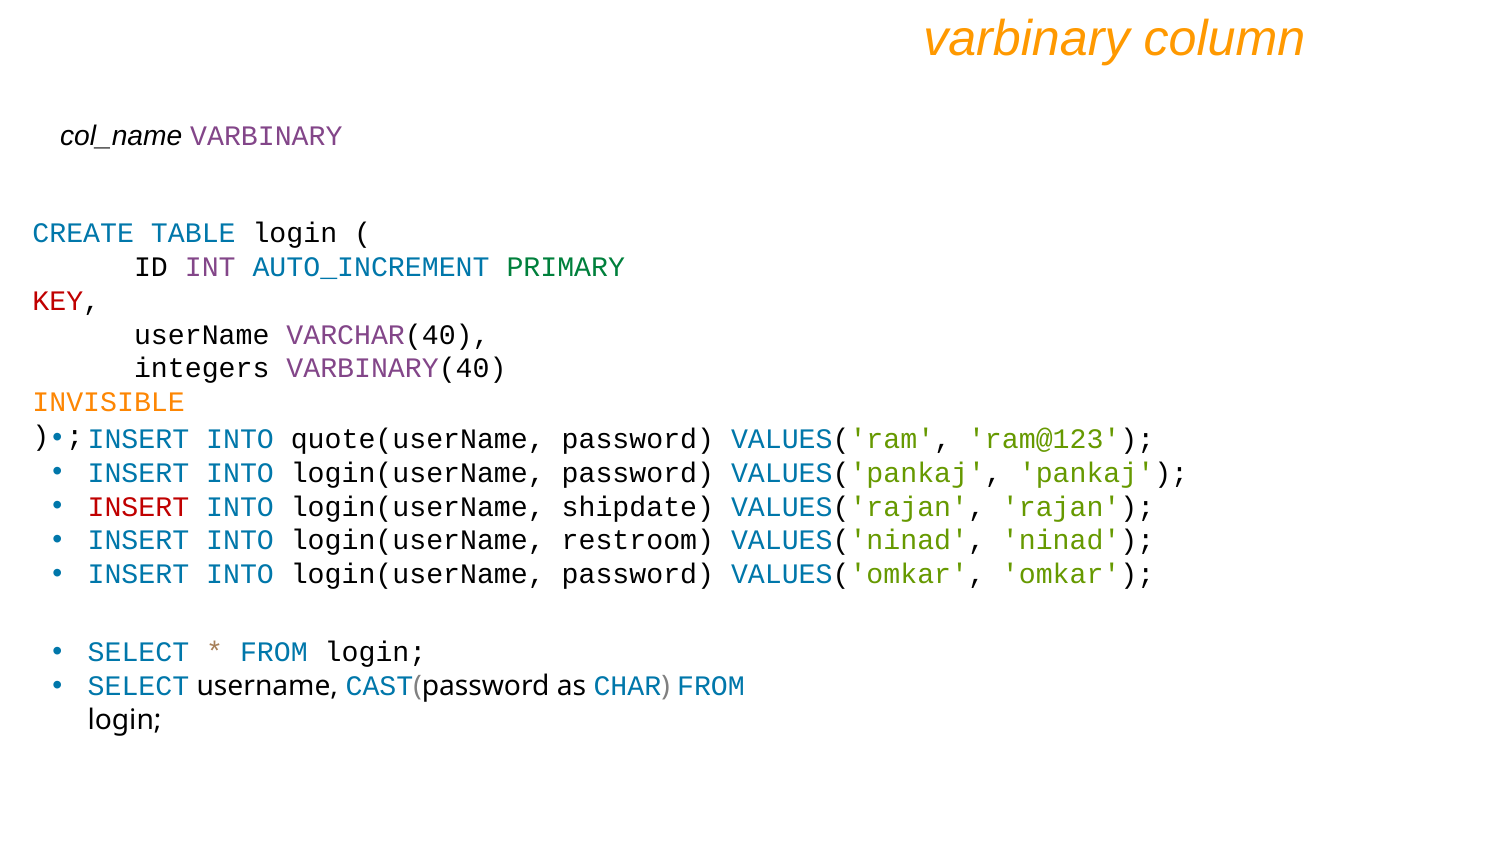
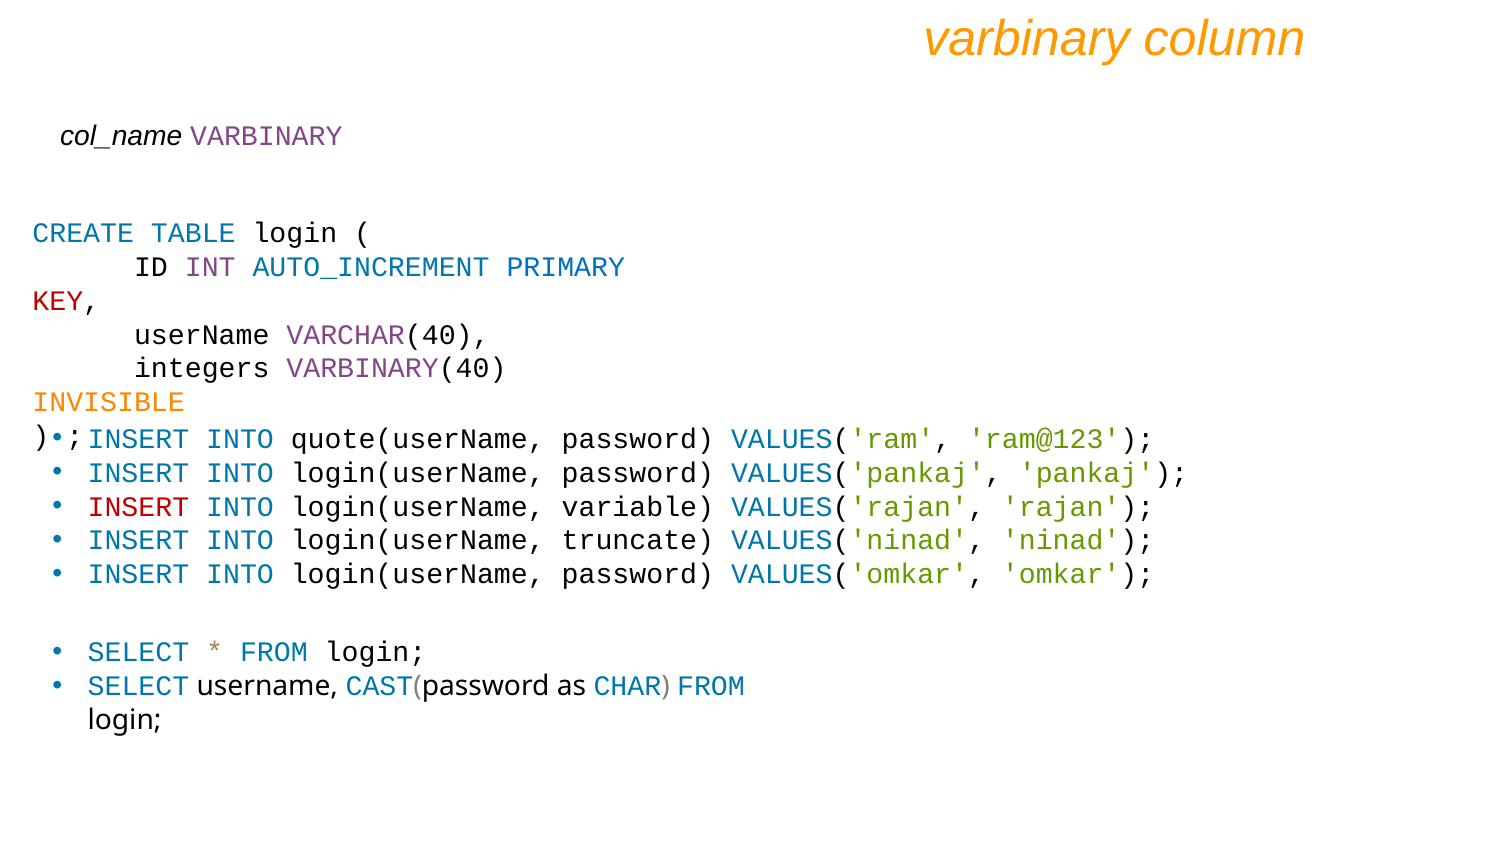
PRIMARY colour: green -> blue
shipdate: shipdate -> variable
restroom: restroom -> truncate
